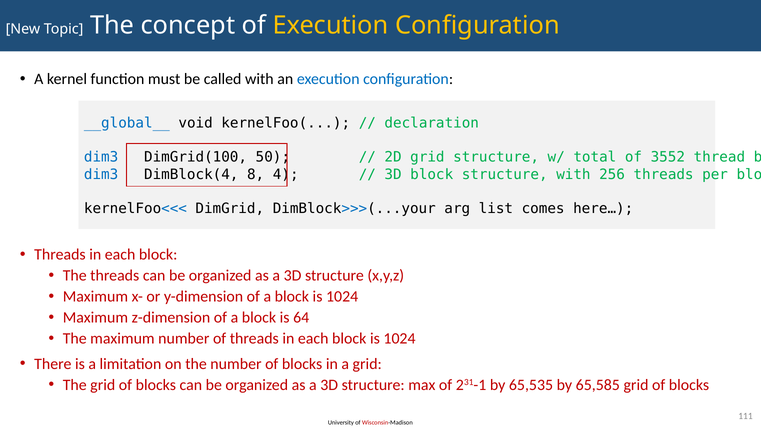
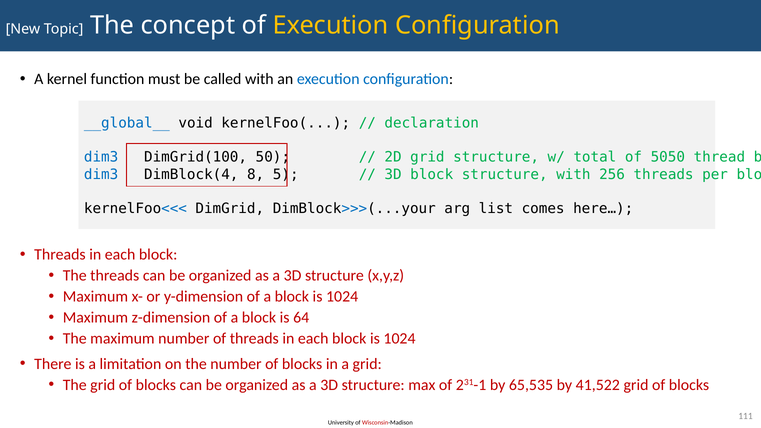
3552: 3552 -> 5050
4: 4 -> 5
65,585: 65,585 -> 41,522
